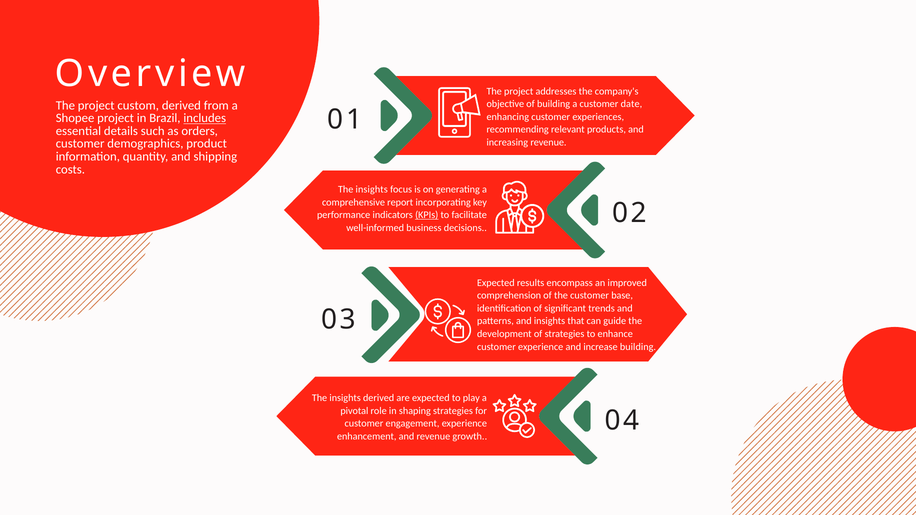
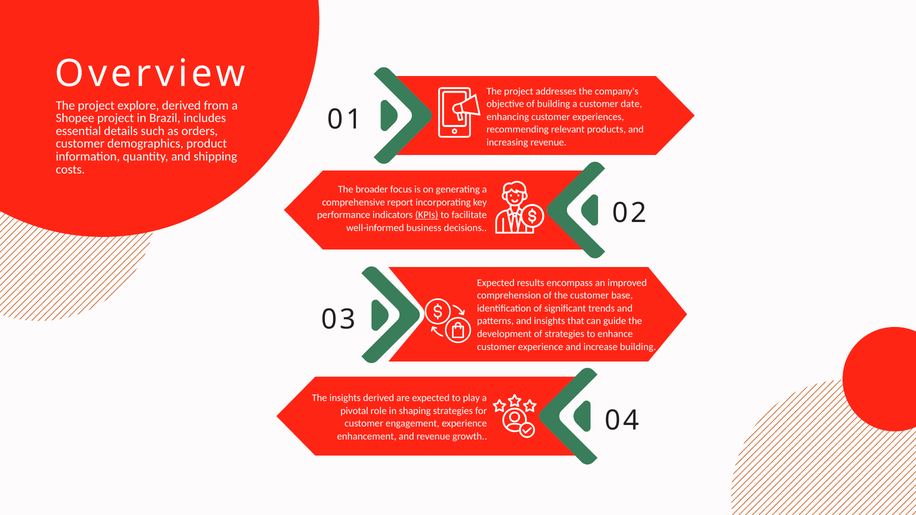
custom: custom -> explore
includes underline: present -> none
insights at (372, 190): insights -> broader
